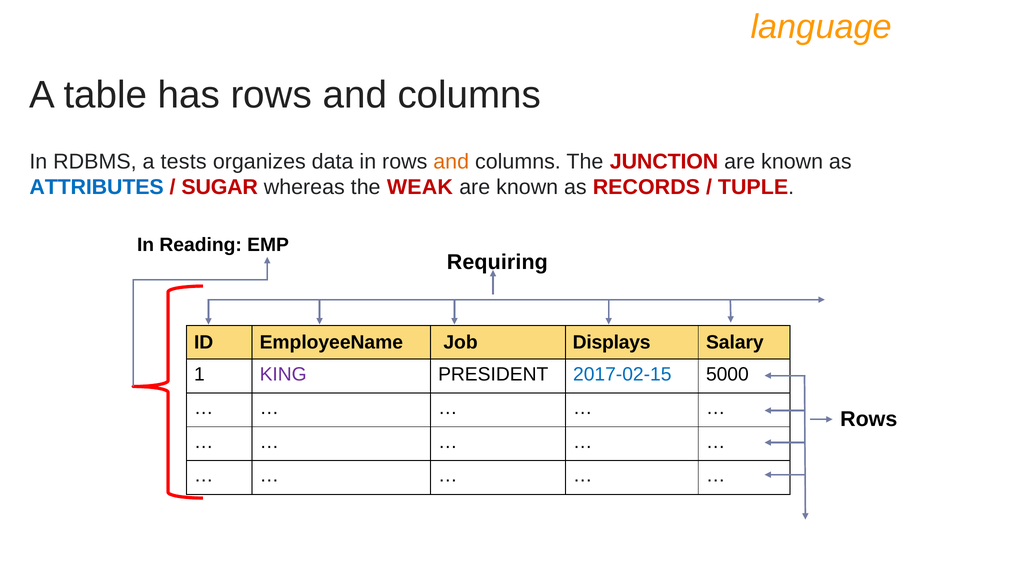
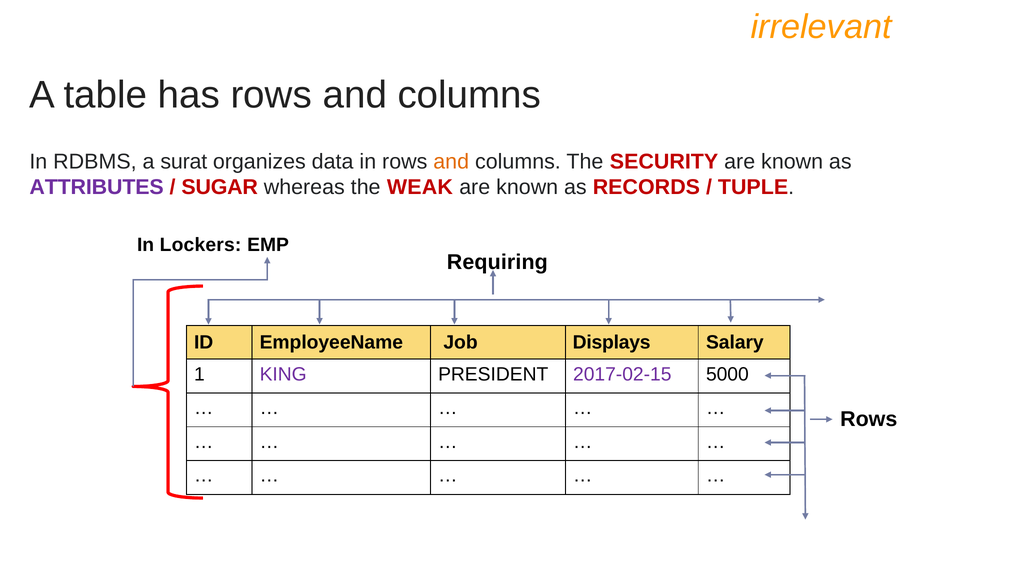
language: language -> irrelevant
tests: tests -> surat
JUNCTION: JUNCTION -> SECURITY
ATTRIBUTES colour: blue -> purple
Reading: Reading -> Lockers
2017-02-15 colour: blue -> purple
